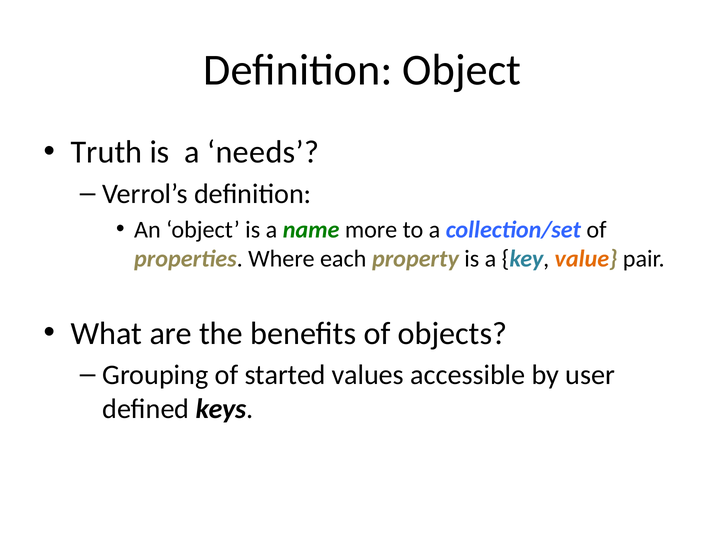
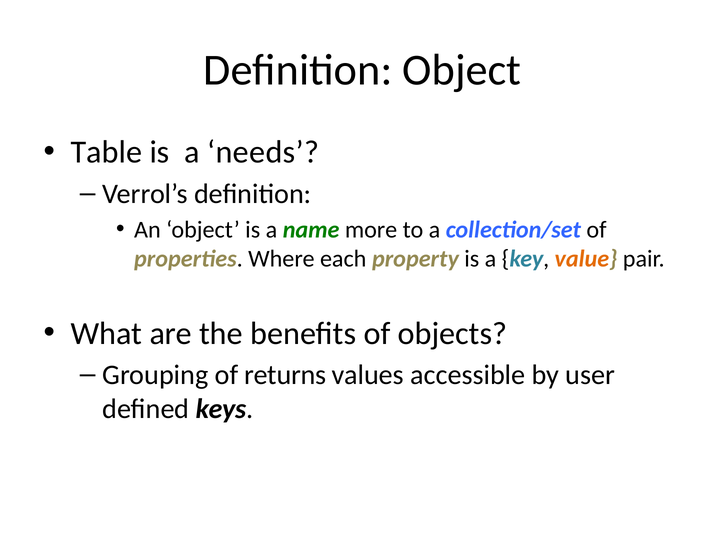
Truth: Truth -> Table
started: started -> returns
